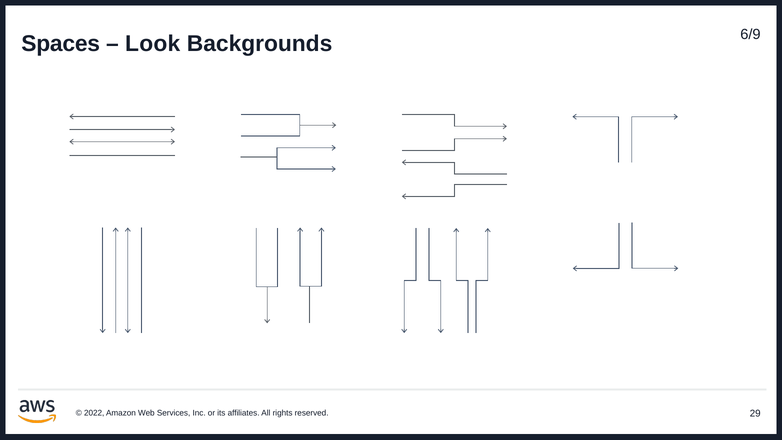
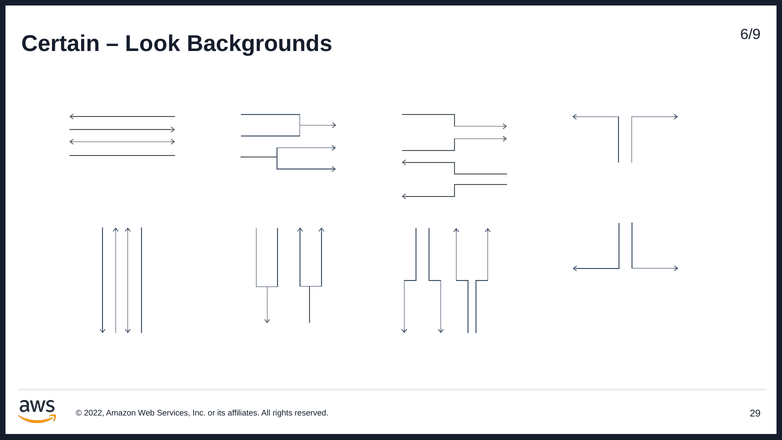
Spaces: Spaces -> Certain
